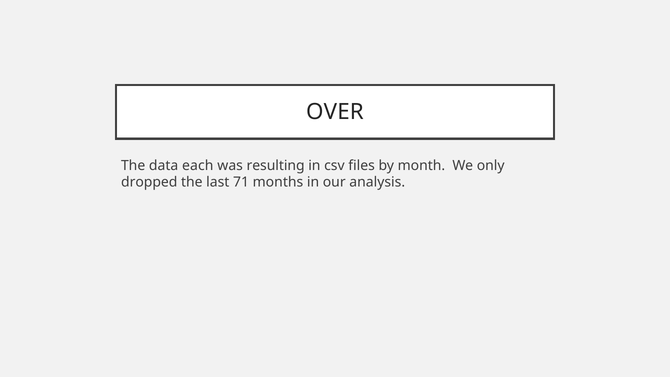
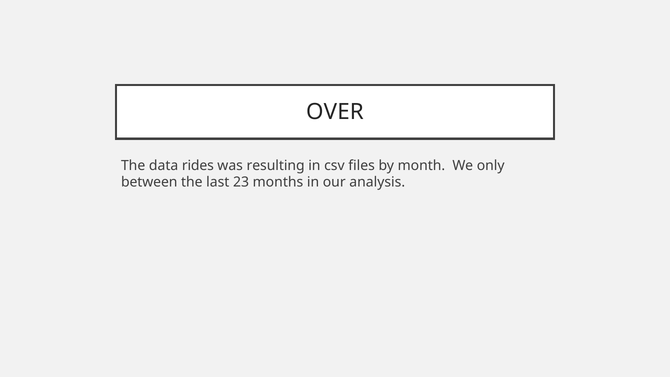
each: each -> rides
dropped: dropped -> between
71: 71 -> 23
